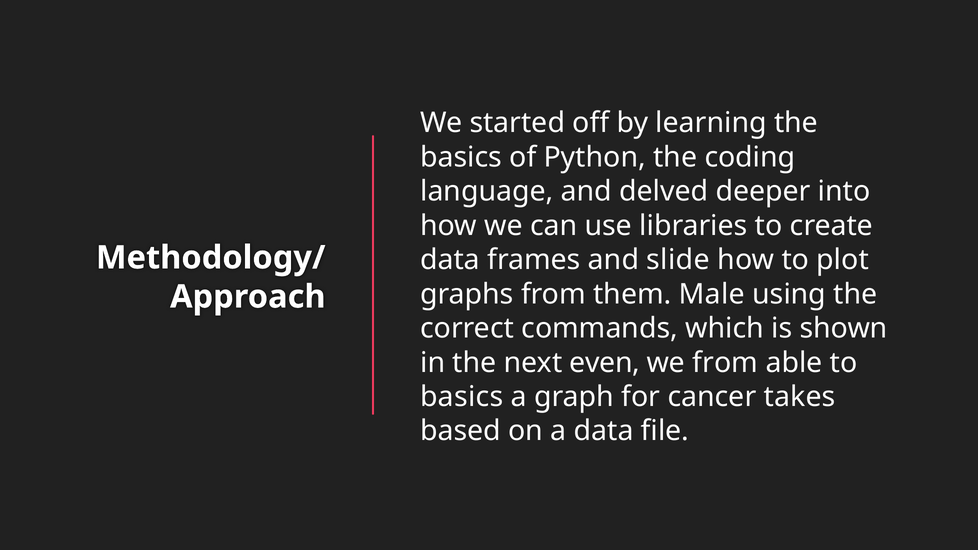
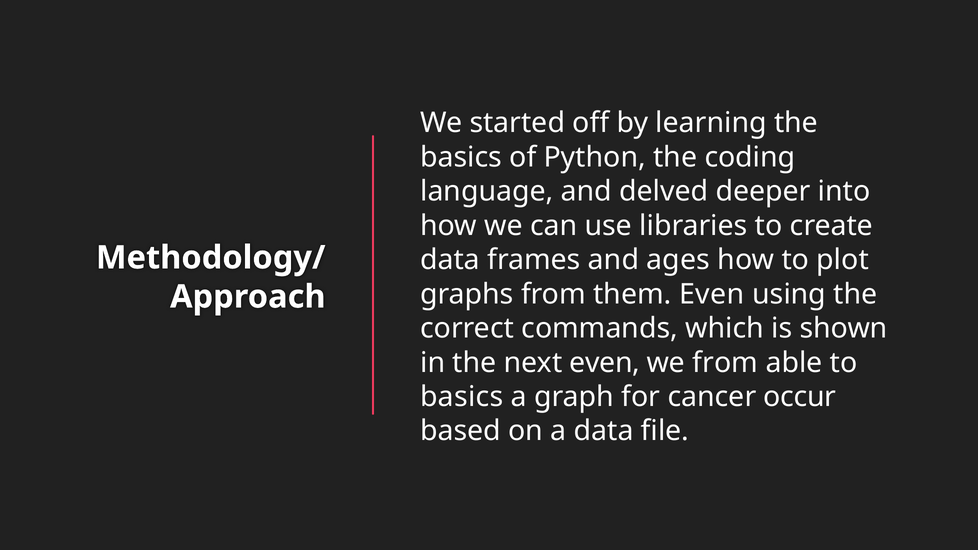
slide: slide -> ages
them Male: Male -> Even
takes: takes -> occur
